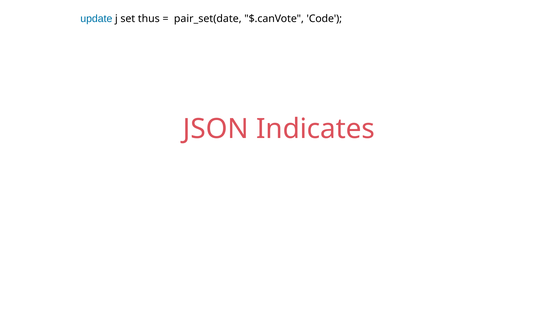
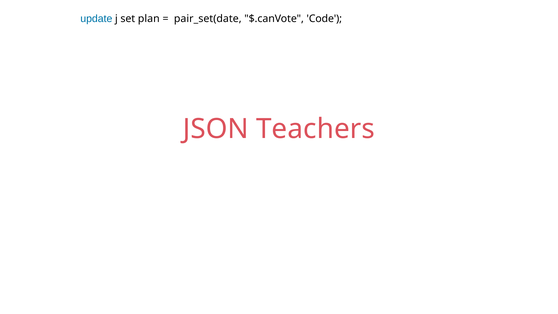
thus: thus -> plan
Indicates: Indicates -> Teachers
